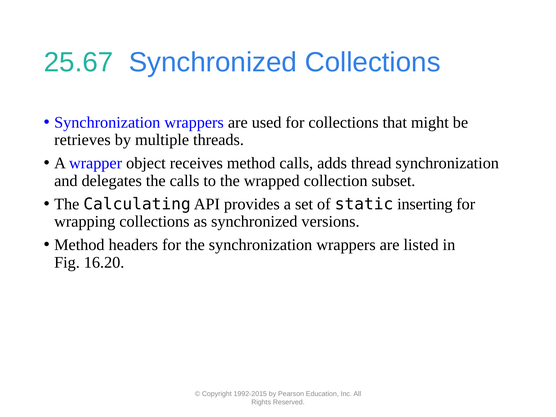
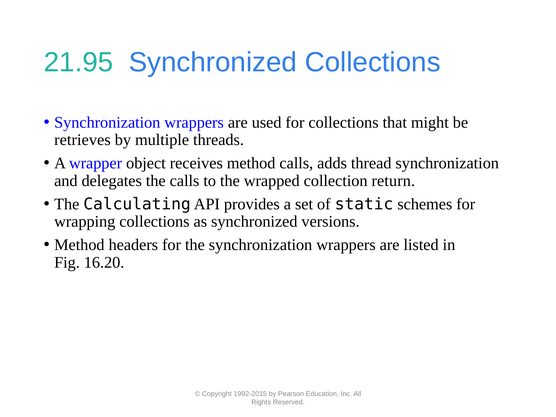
25.67: 25.67 -> 21.95
subset: subset -> return
inserting: inserting -> schemes
